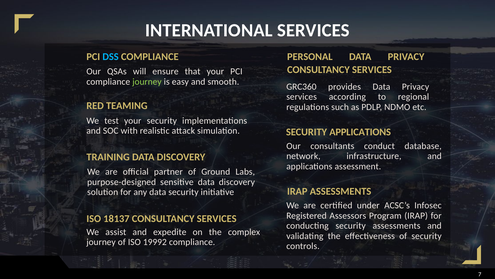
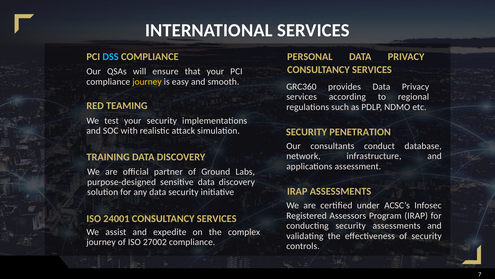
journey at (147, 82) colour: light green -> yellow
SECURITY APPLICATIONS: APPLICATIONS -> PENETRATION
18137: 18137 -> 24001
19992: 19992 -> 27002
